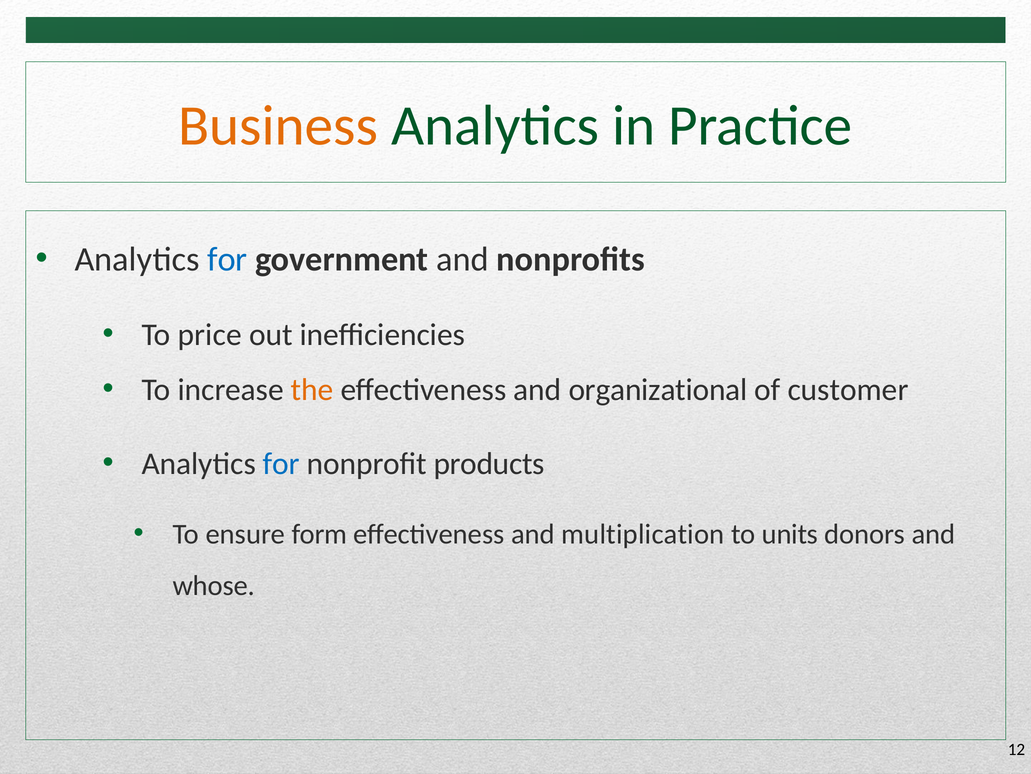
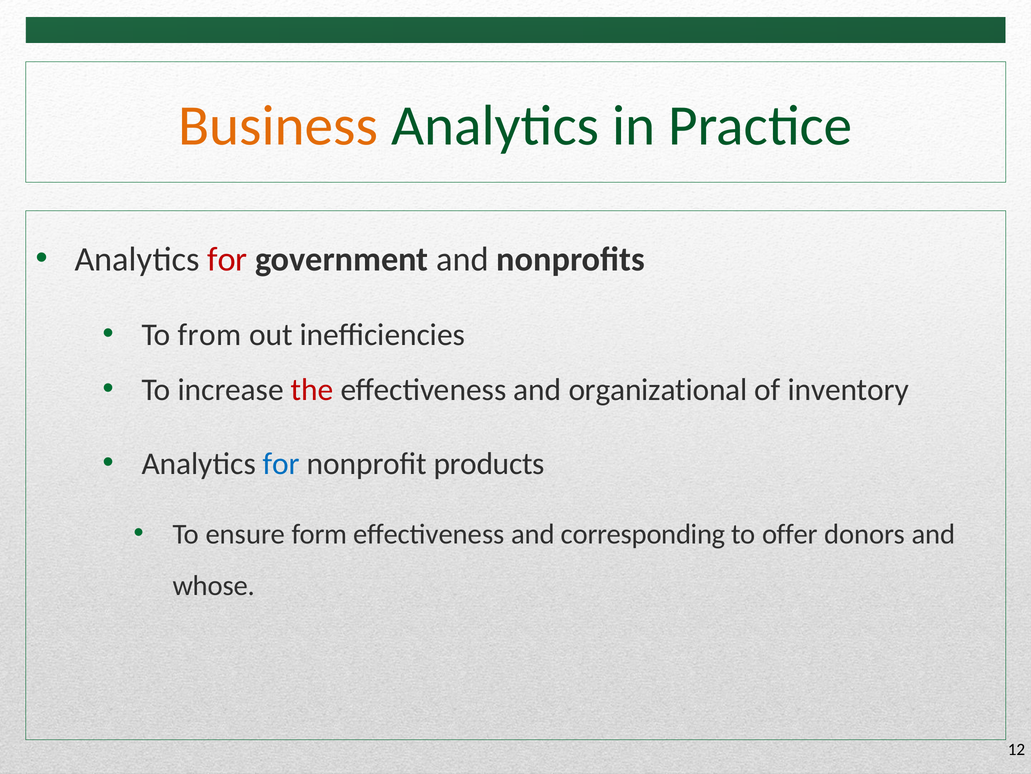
for at (227, 259) colour: blue -> red
price: price -> from
the colour: orange -> red
customer: customer -> inventory
multiplication: multiplication -> corresponding
units: units -> offer
